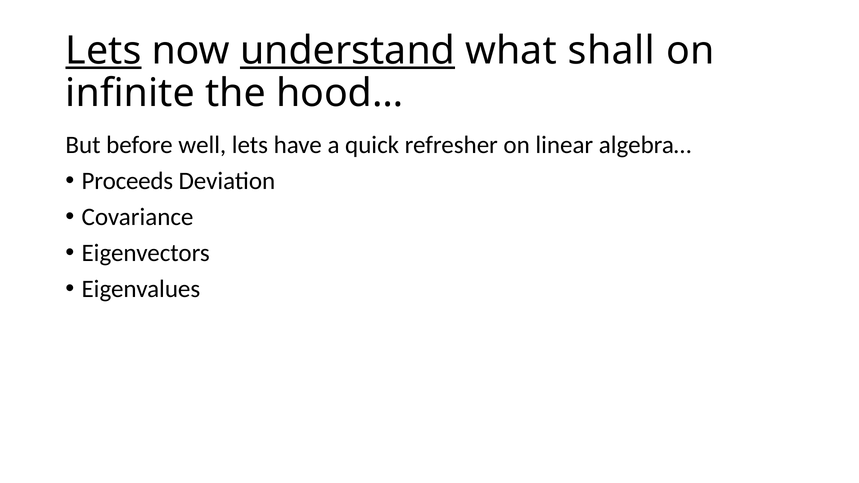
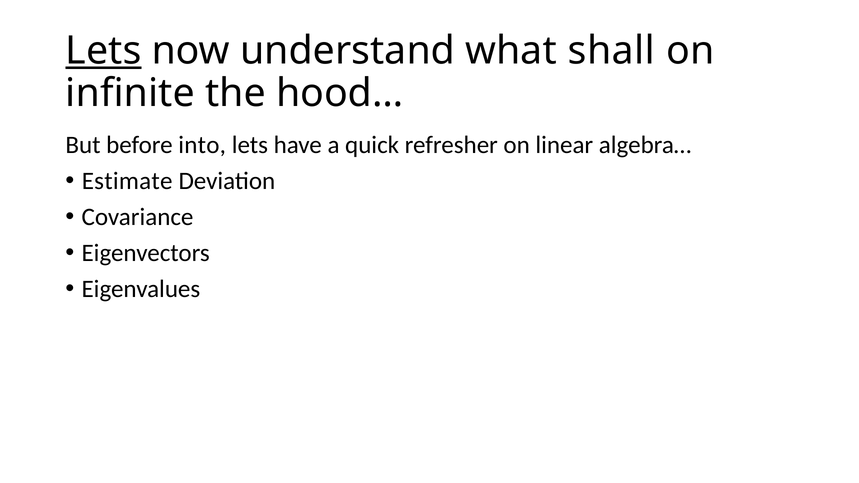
understand underline: present -> none
well: well -> into
Proceeds: Proceeds -> Estimate
